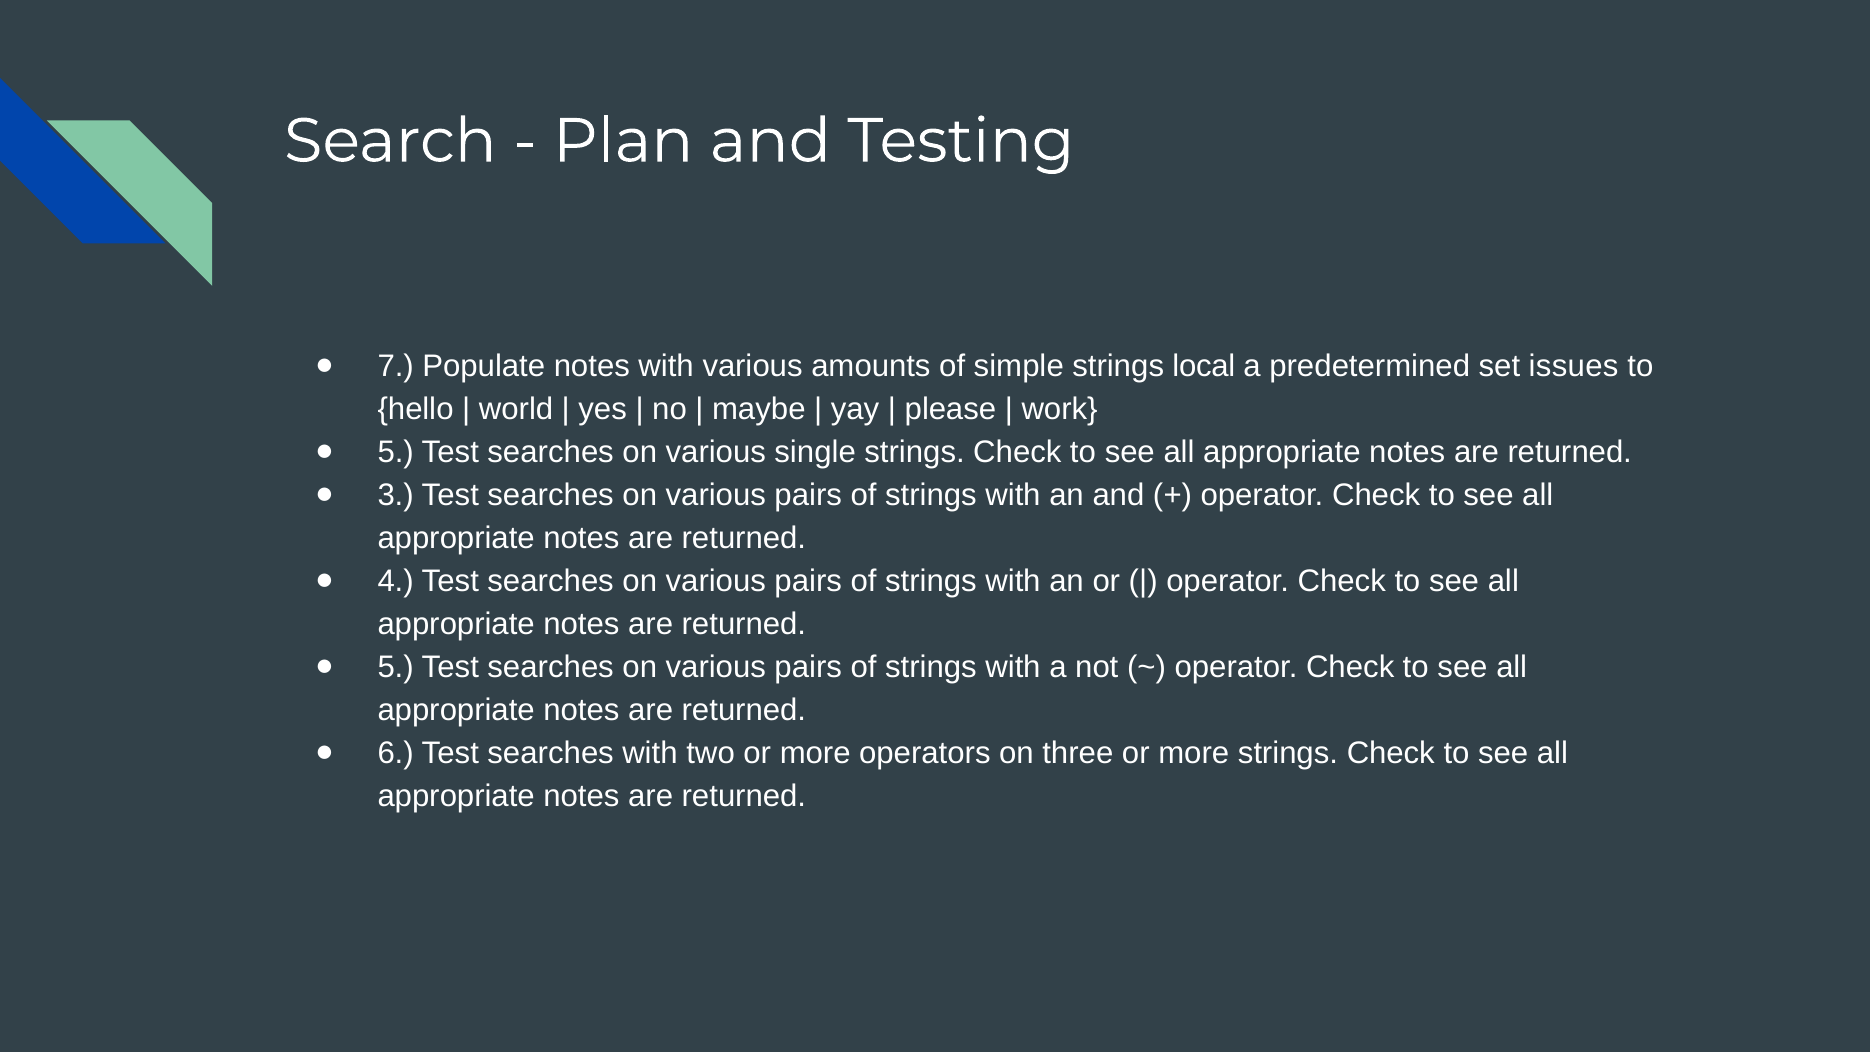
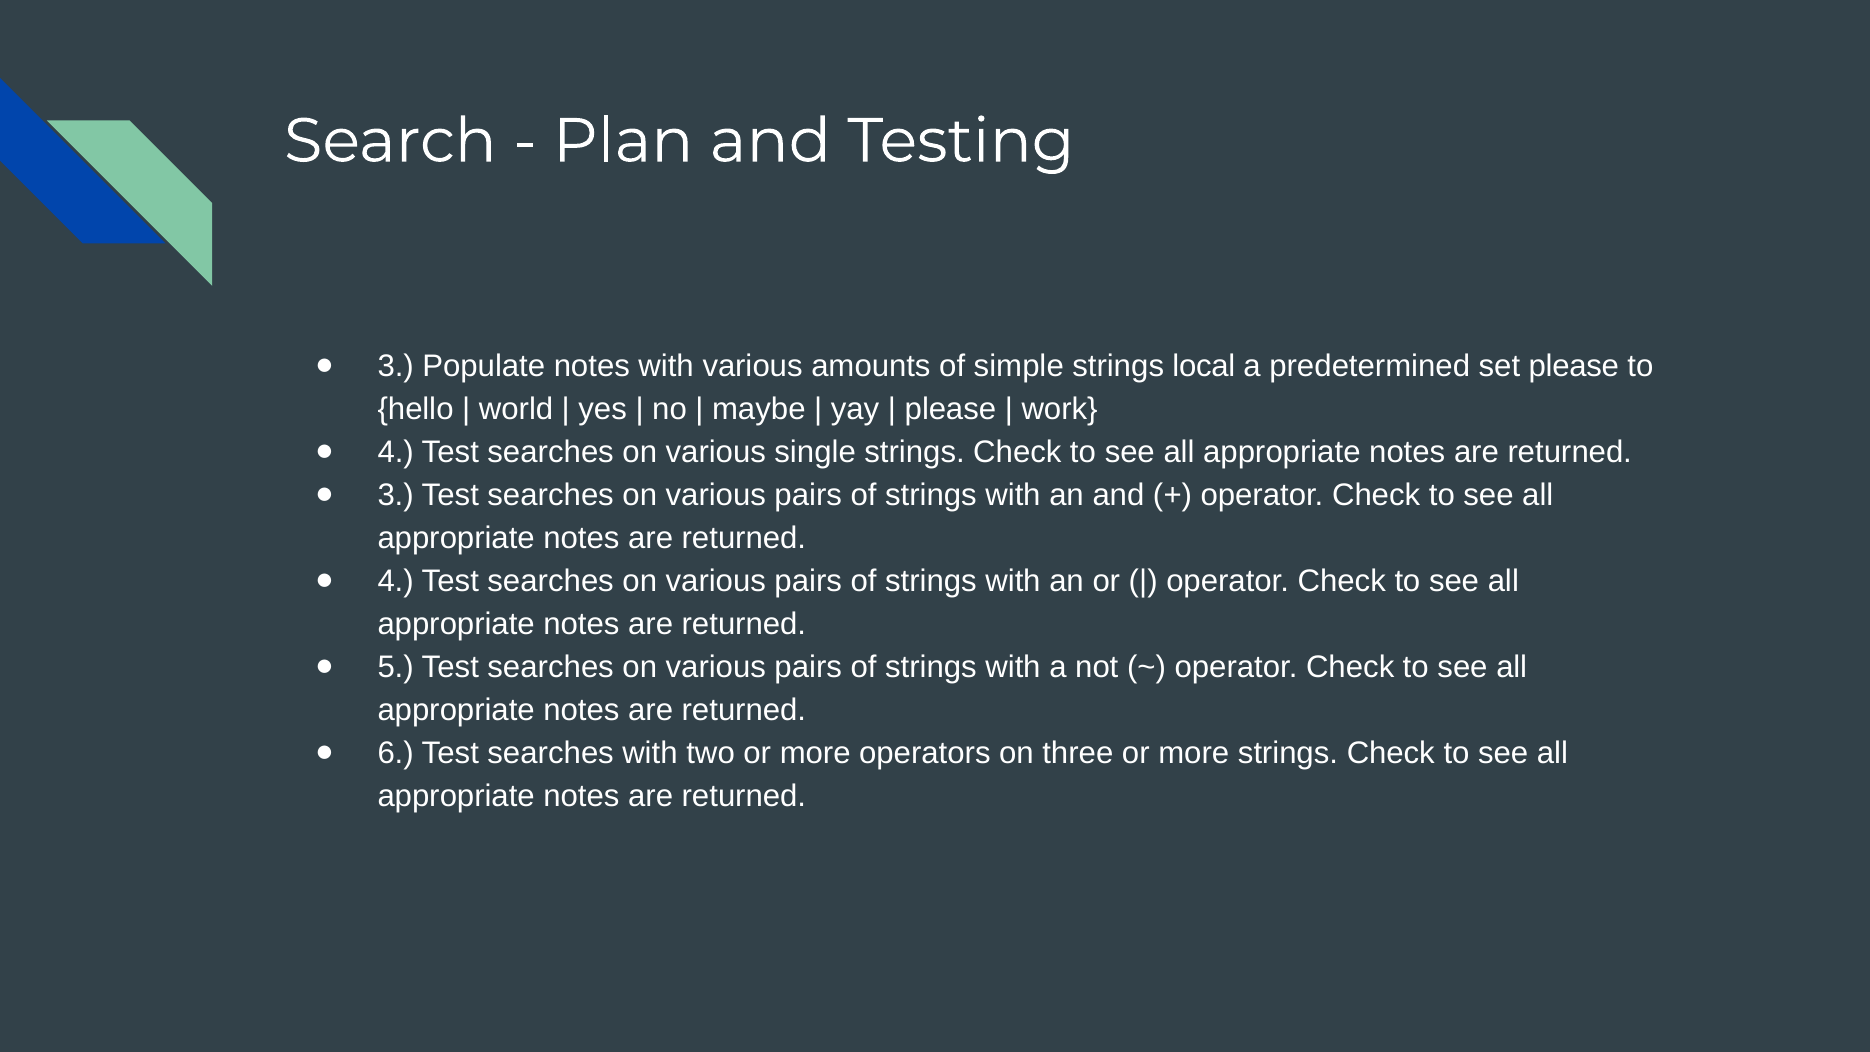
7 at (396, 366): 7 -> 3
set issues: issues -> please
5 at (396, 452): 5 -> 4
